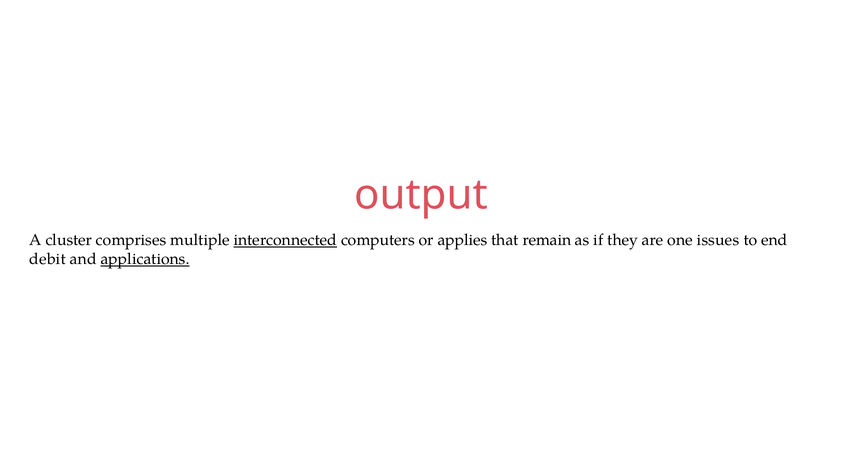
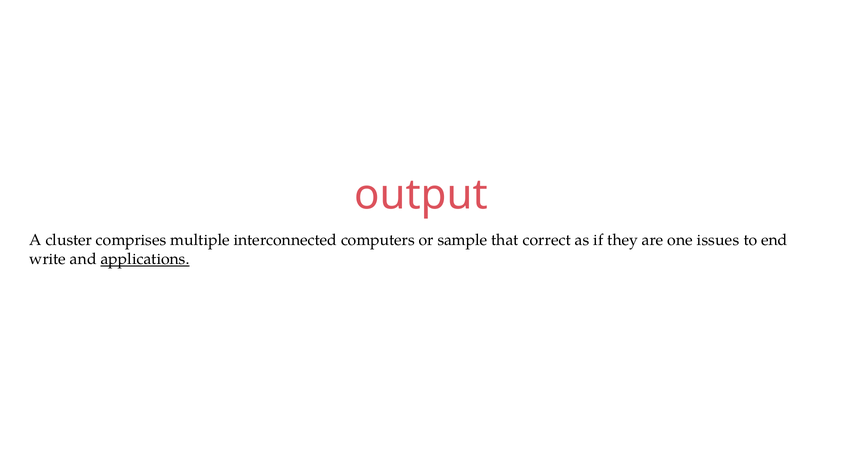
interconnected underline: present -> none
applies: applies -> sample
remain: remain -> correct
debit: debit -> write
